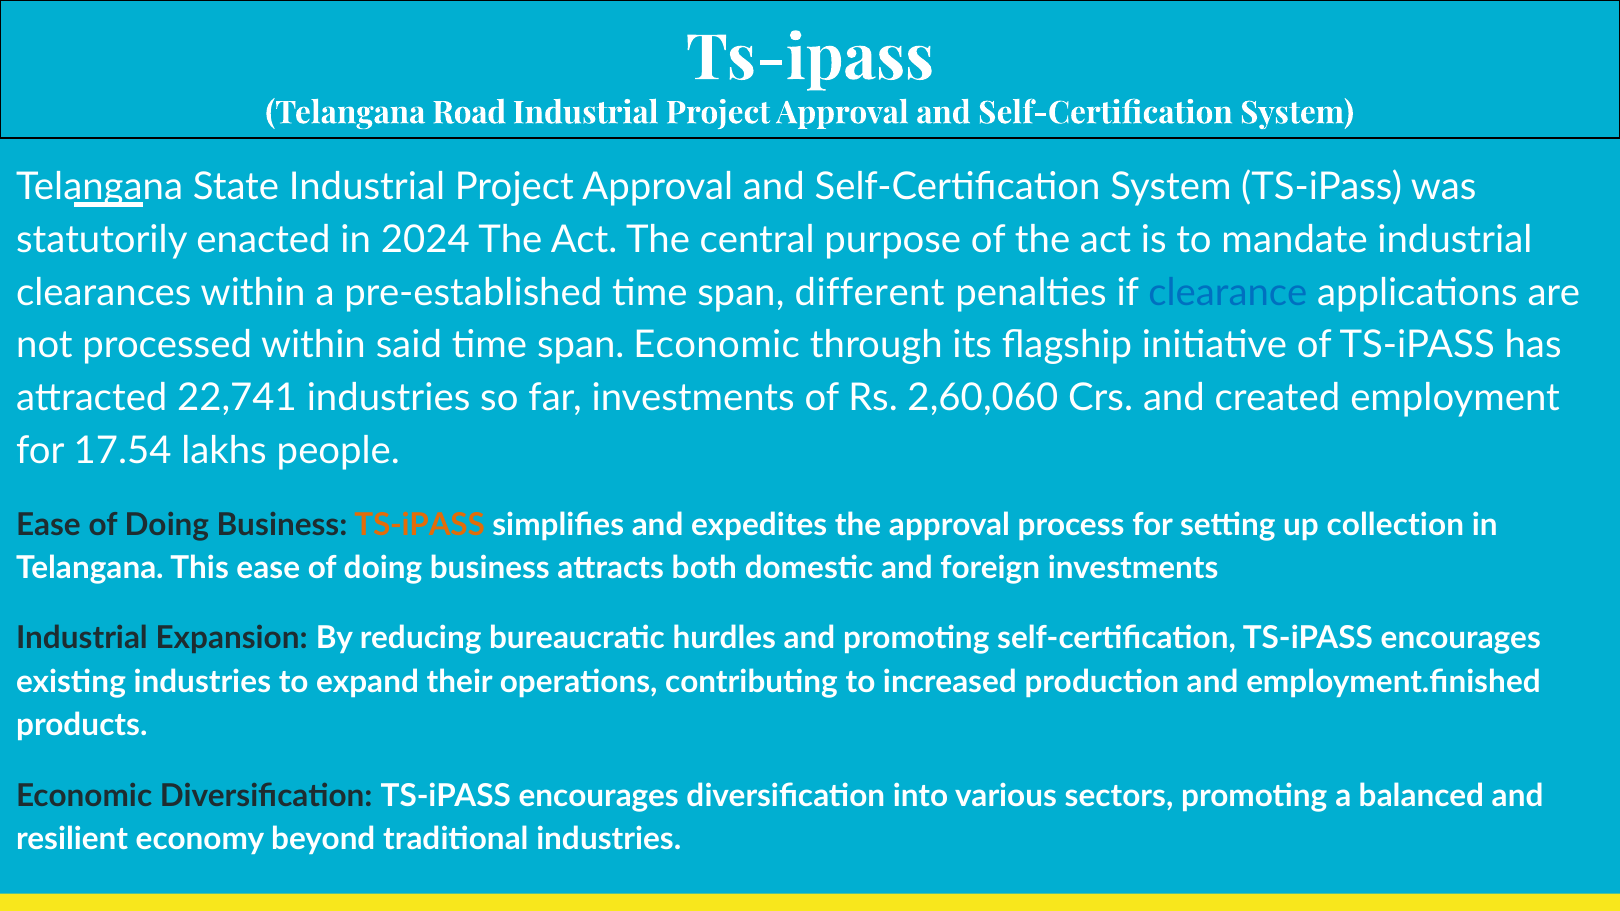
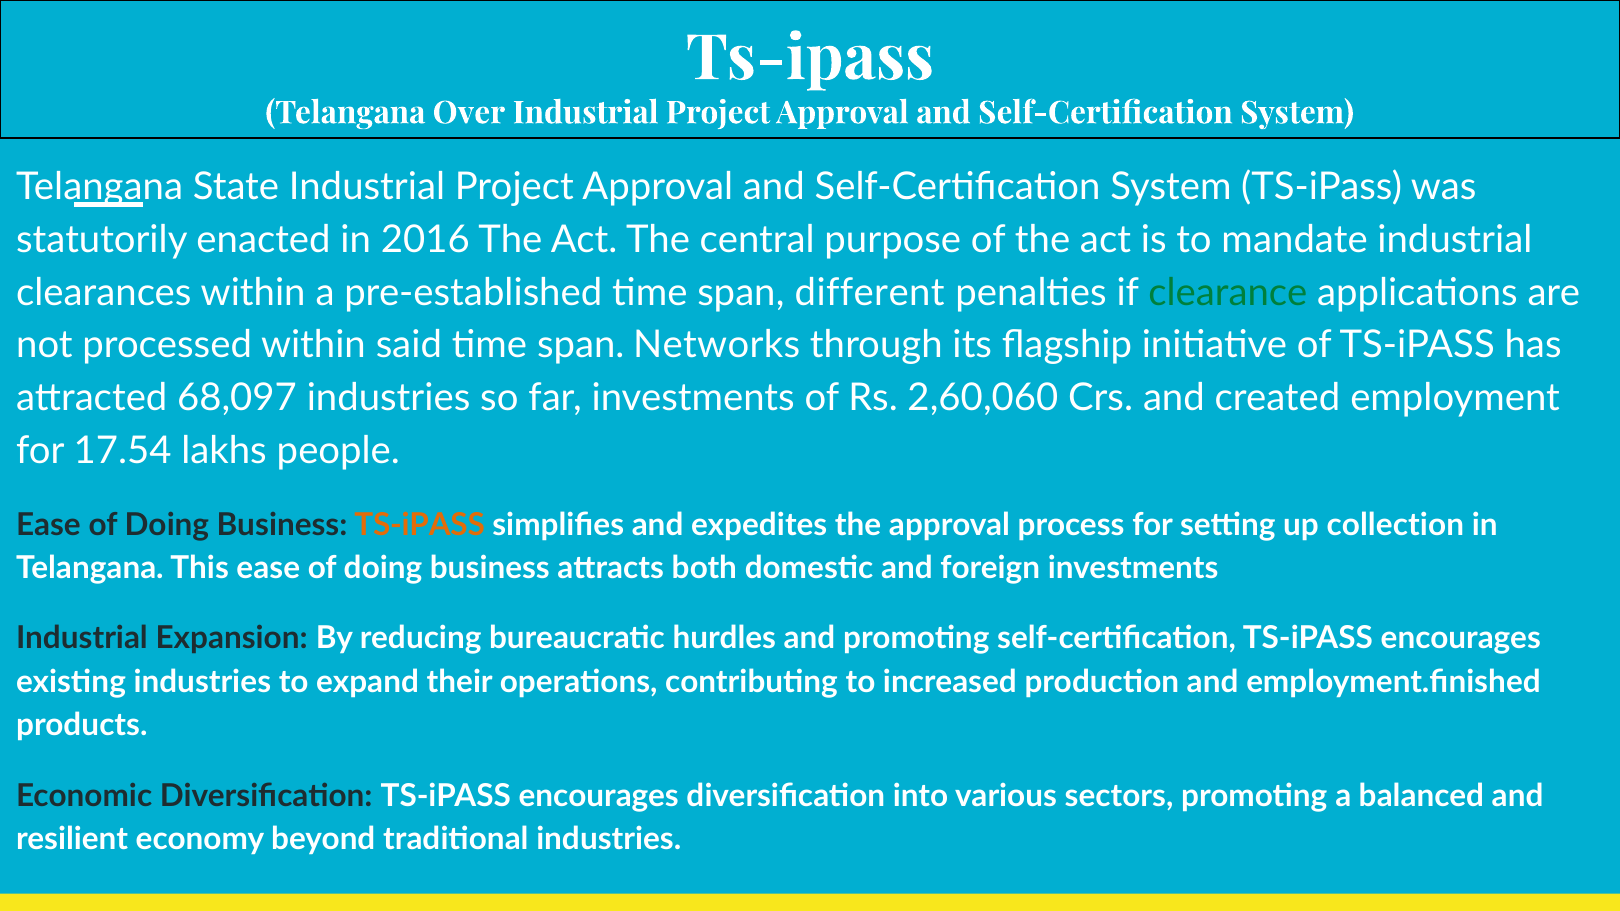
Road: Road -> Over
2024: 2024 -> 2016
clearance colour: blue -> green
span Economic: Economic -> Networks
22,741: 22,741 -> 68,097
